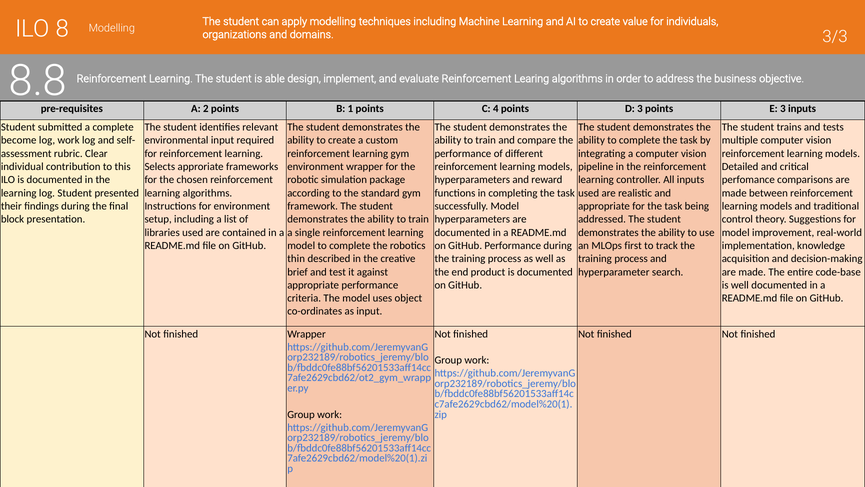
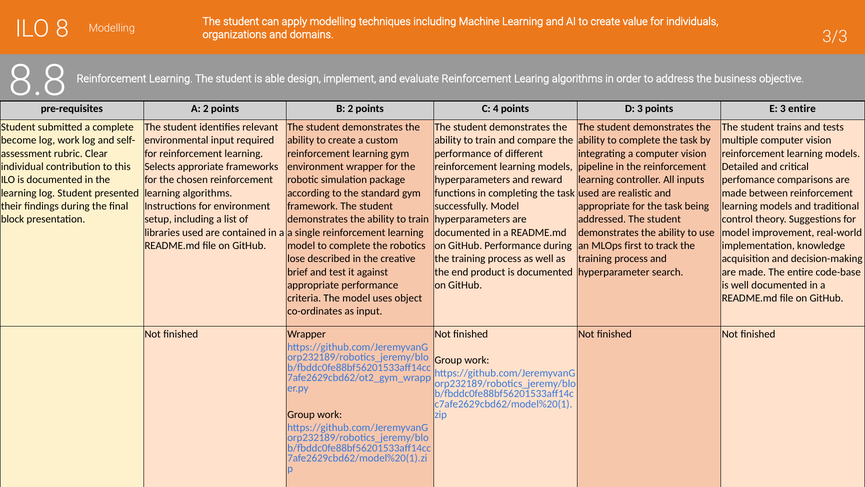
B 1: 1 -> 2
3 inputs: inputs -> entire
thin: thin -> lose
